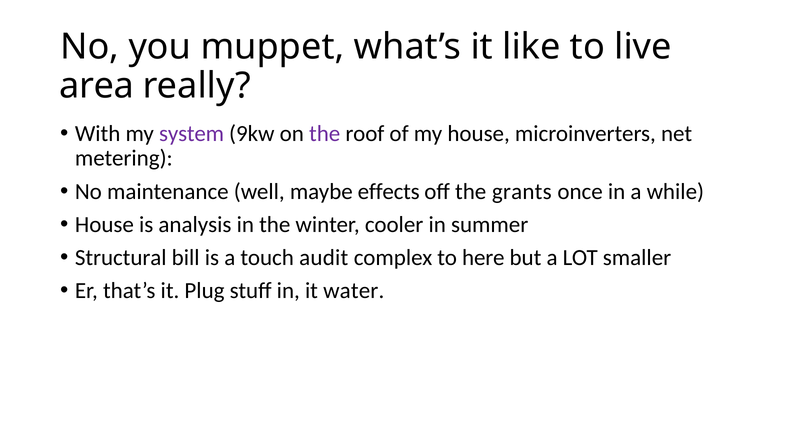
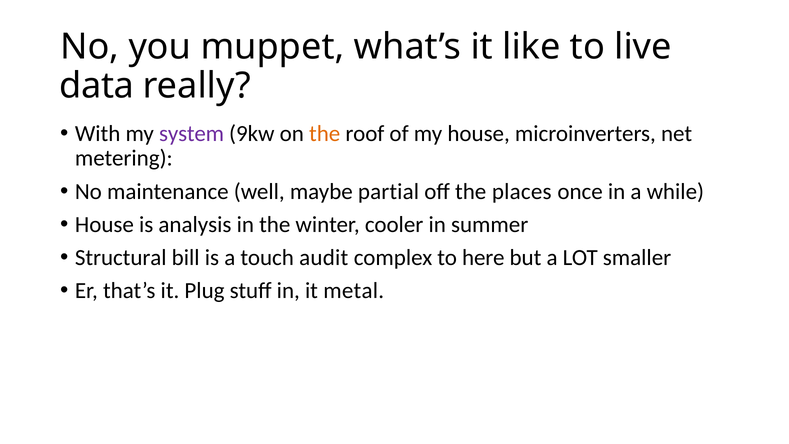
area: area -> data
the at (325, 133) colour: purple -> orange
effects: effects -> partial
grants: grants -> places
water: water -> metal
